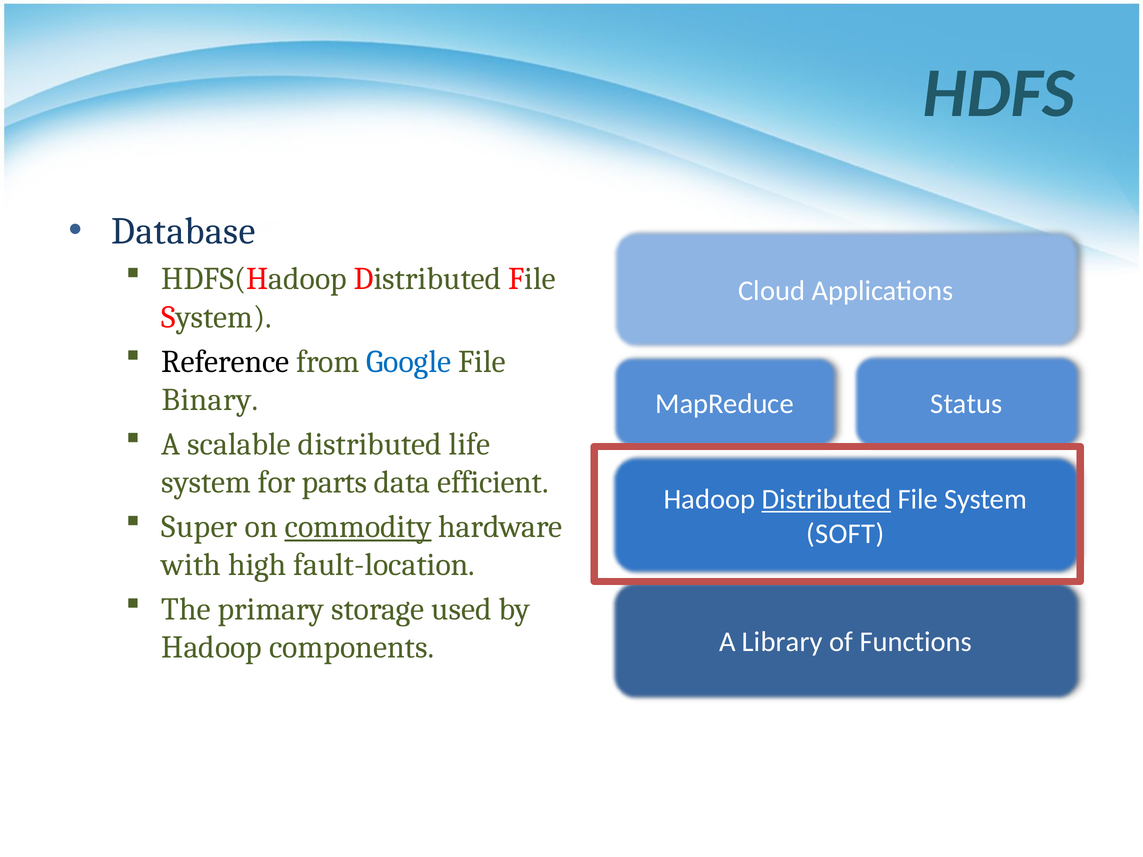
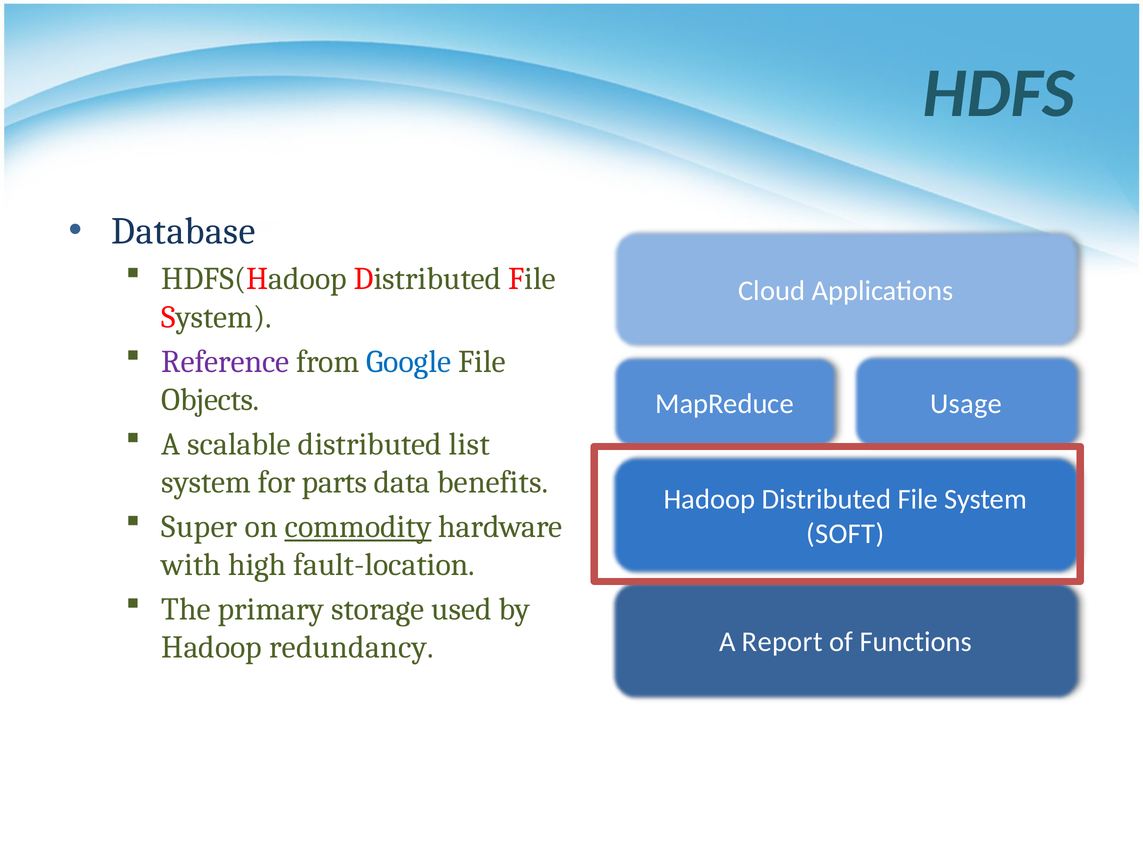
Reference colour: black -> purple
Binary: Binary -> Objects
Status: Status -> Usage
life: life -> list
efficient: efficient -> benefits
Distributed at (826, 500) underline: present -> none
Library: Library -> Report
components: components -> redundancy
